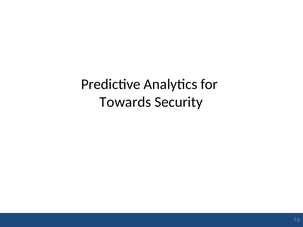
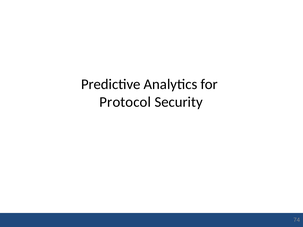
Towards: Towards -> Protocol
